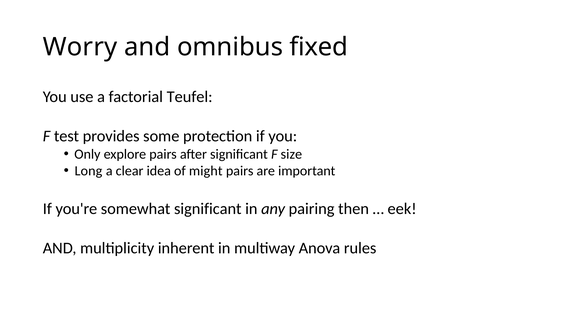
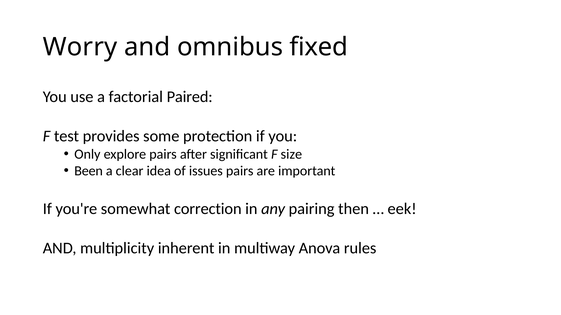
Teufel: Teufel -> Paired
Long: Long -> Been
might: might -> issues
somewhat significant: significant -> correction
